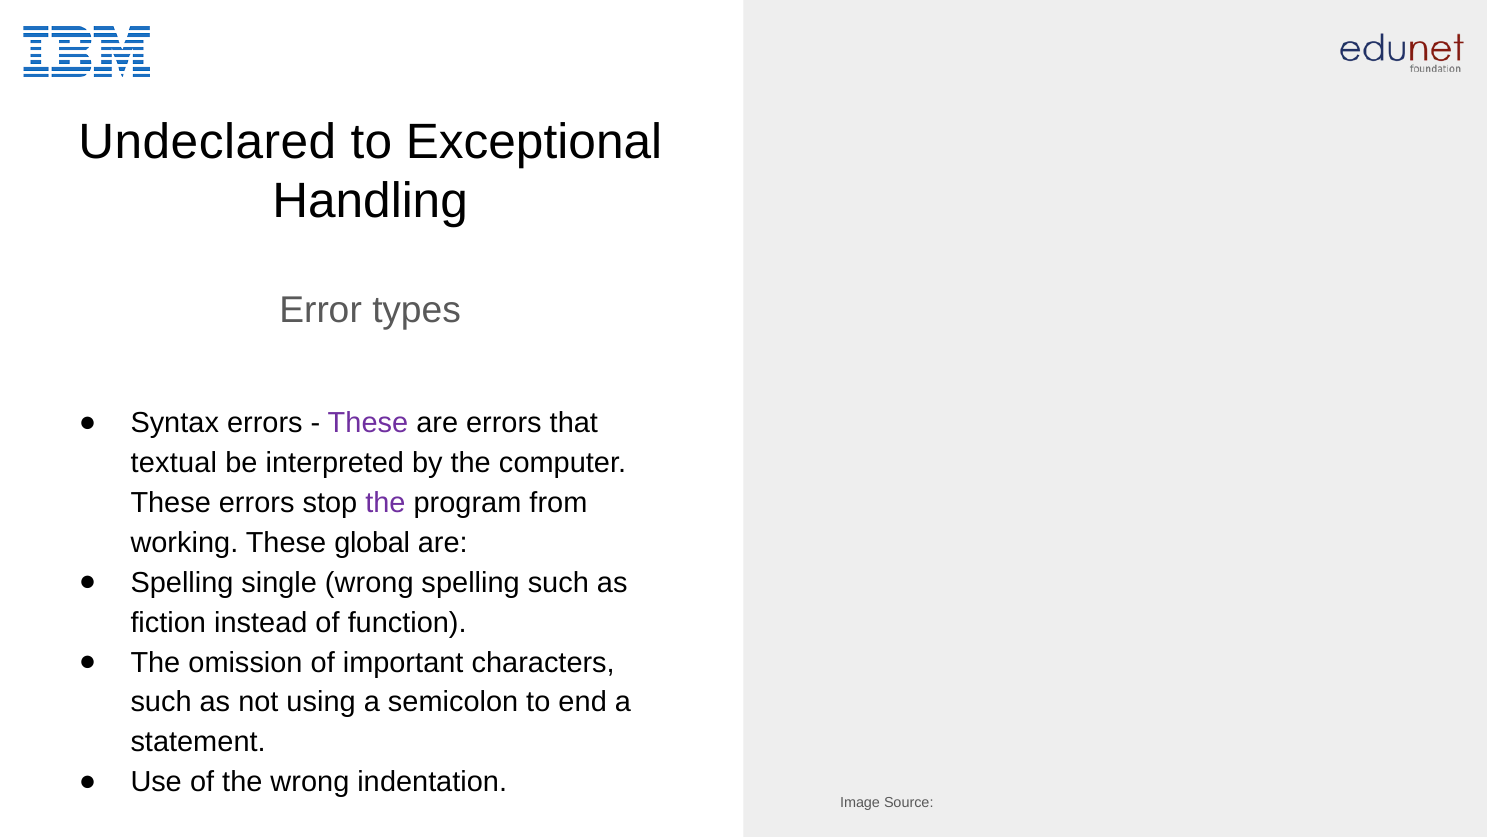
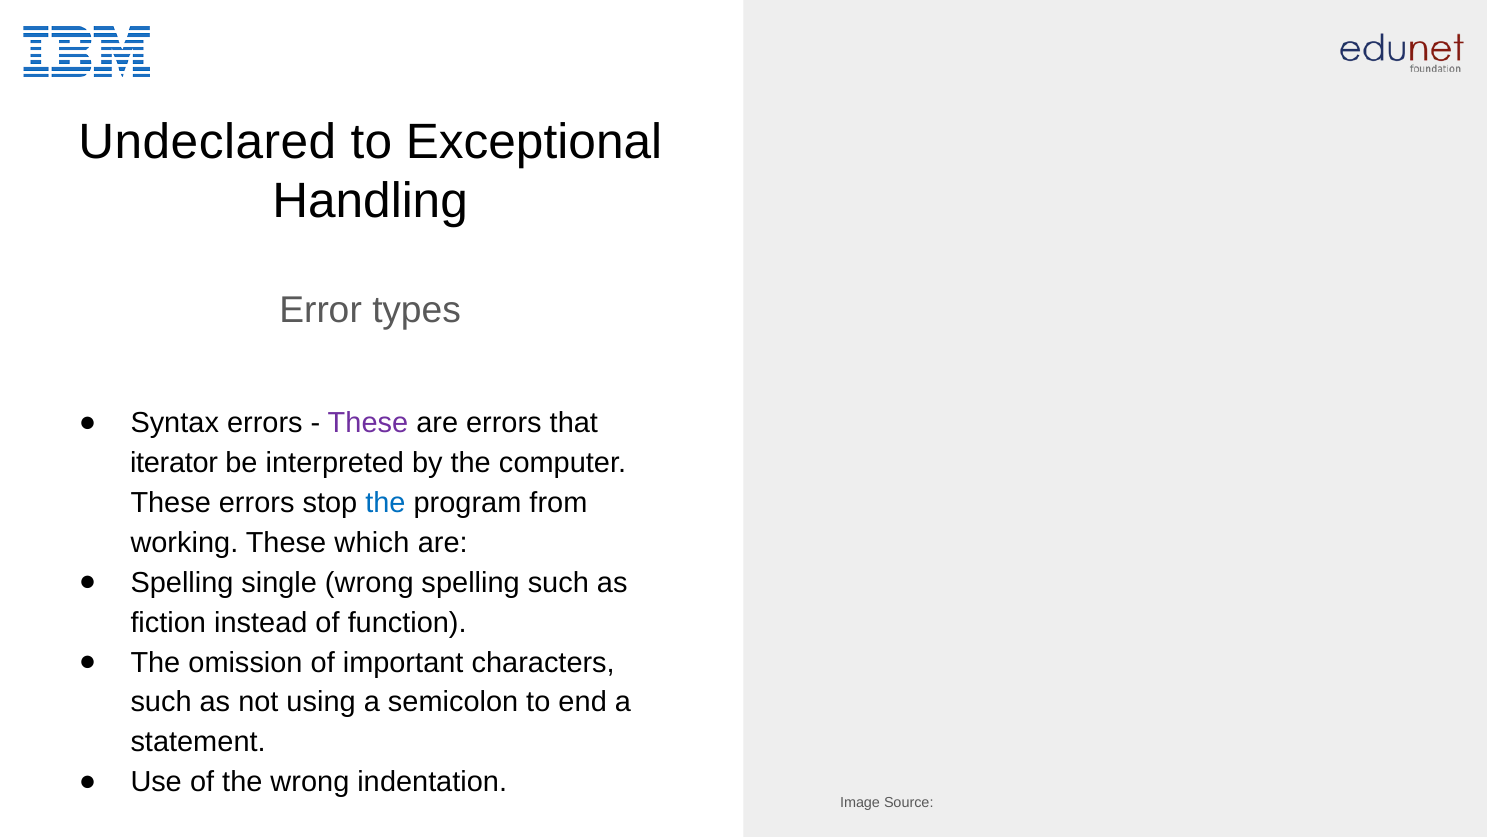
textual: textual -> iterator
the at (385, 503) colour: purple -> blue
global: global -> which
